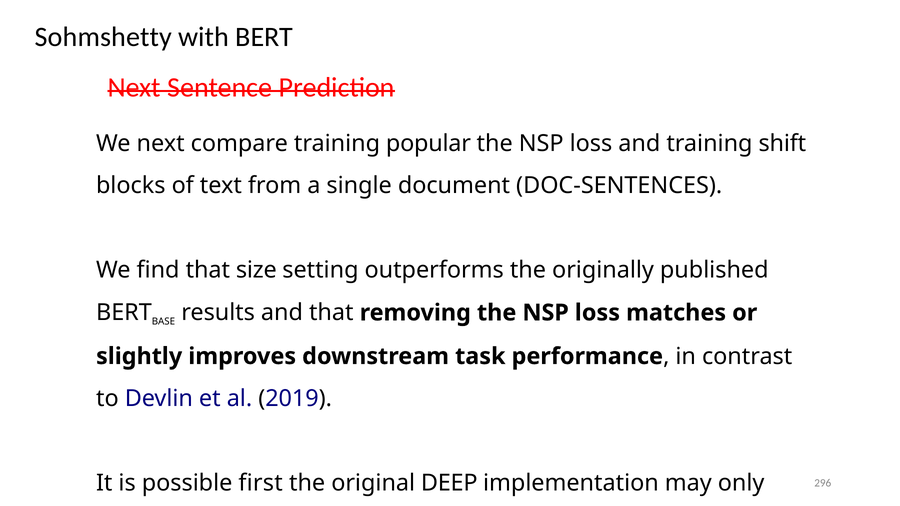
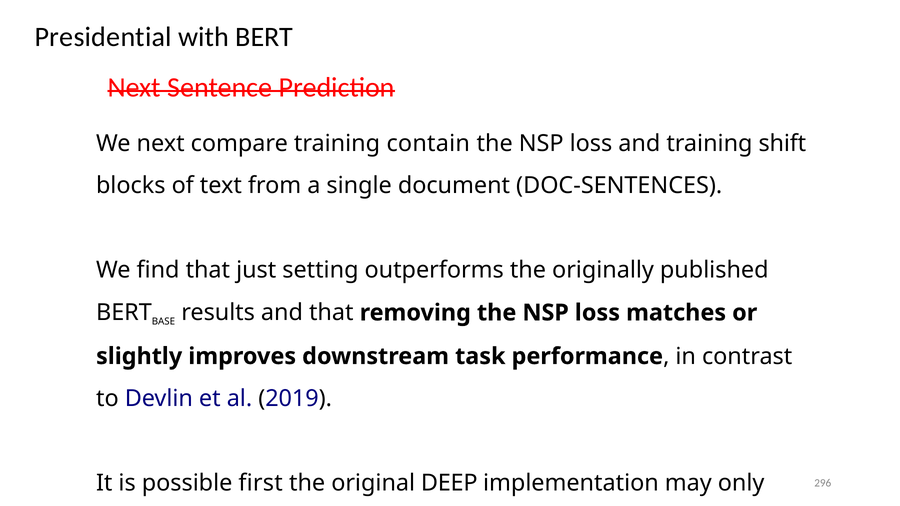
Sohmshetty: Sohmshetty -> Presidential
popular: popular -> contain
size: size -> just
